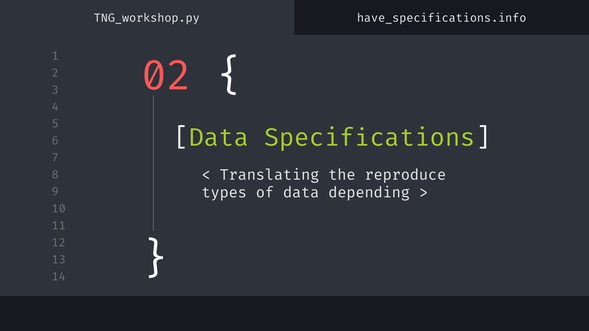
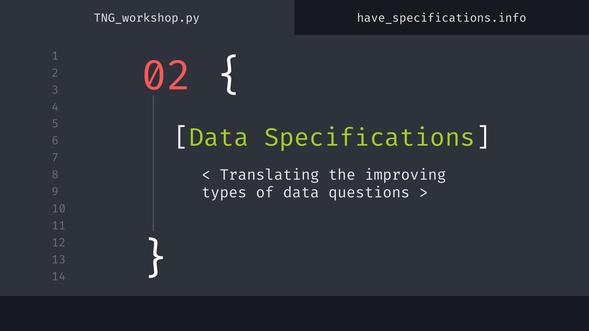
reproduce: reproduce -> improving
depending: depending -> questions
